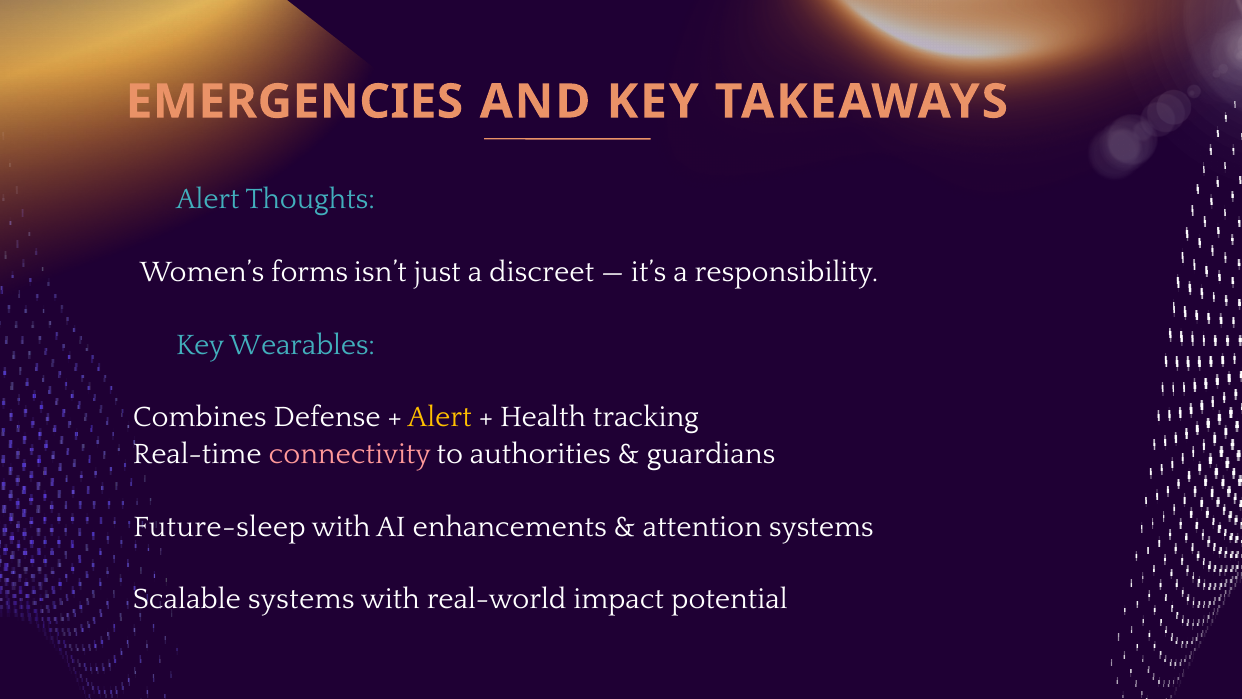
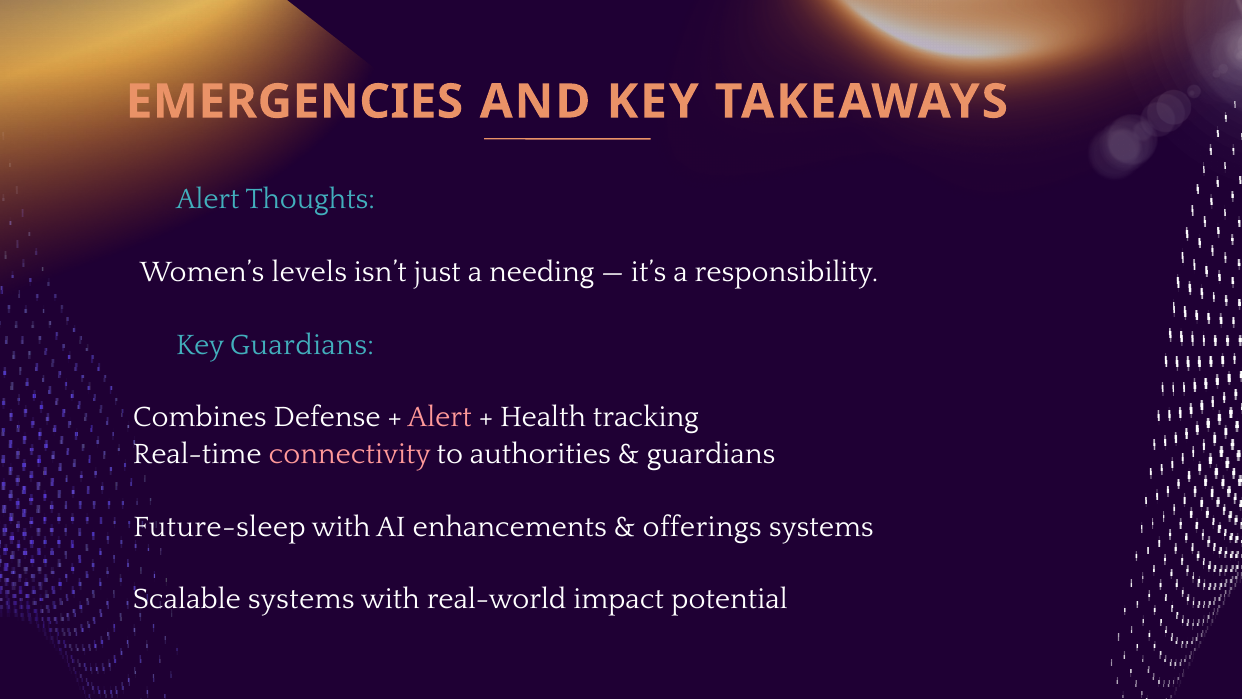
forms: forms -> levels
discreet: discreet -> needing
Wearables at (302, 344): Wearables -> Guardians
Alert at (440, 417) colour: yellow -> pink
attention: attention -> offerings
